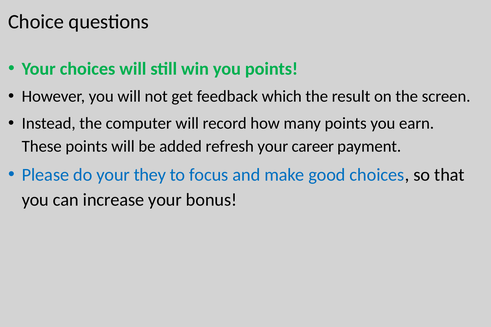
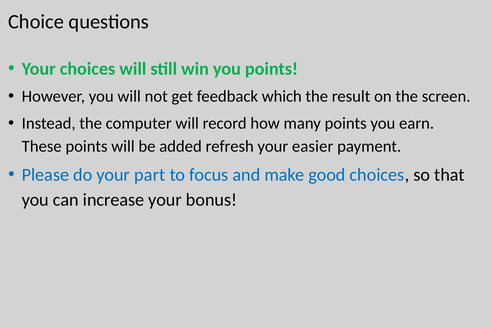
career: career -> easier
they: they -> part
